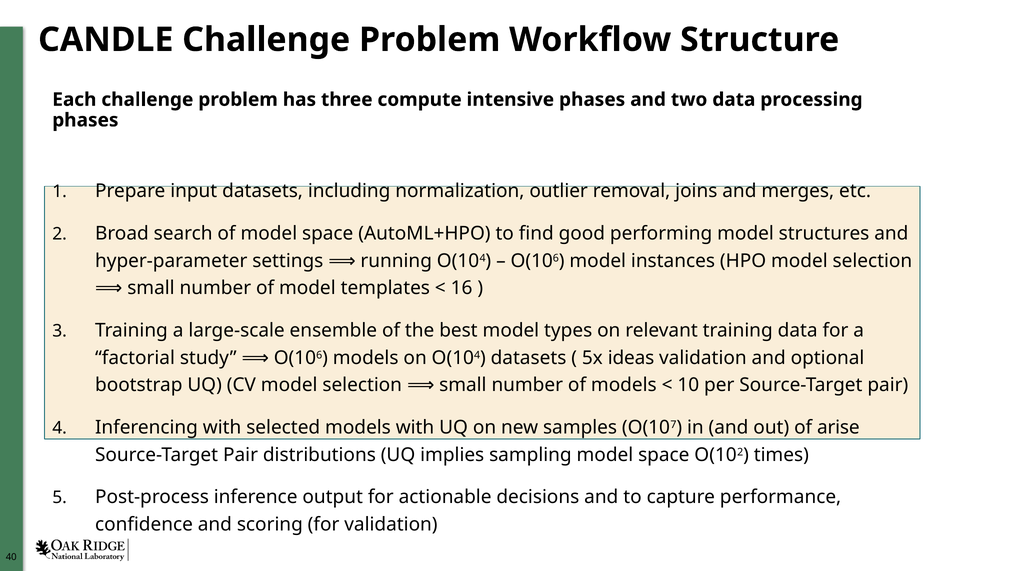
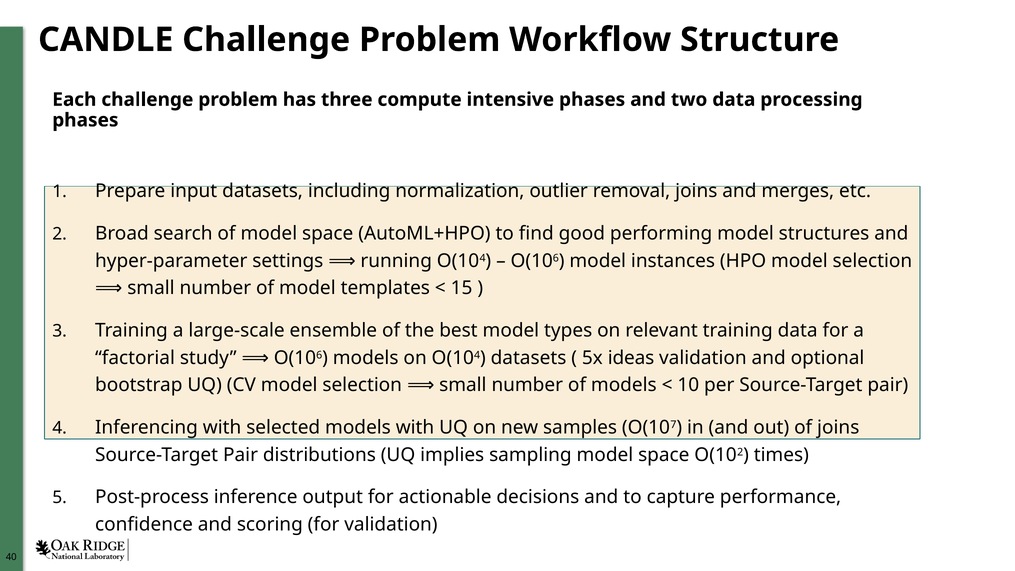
16: 16 -> 15
of arise: arise -> joins
